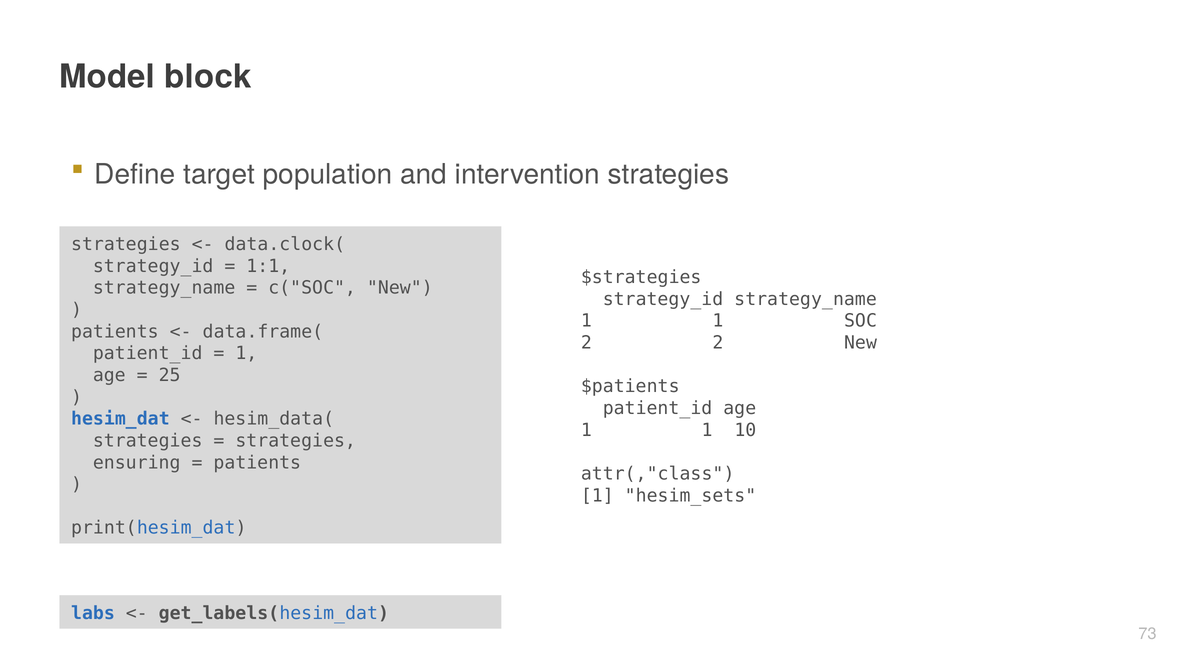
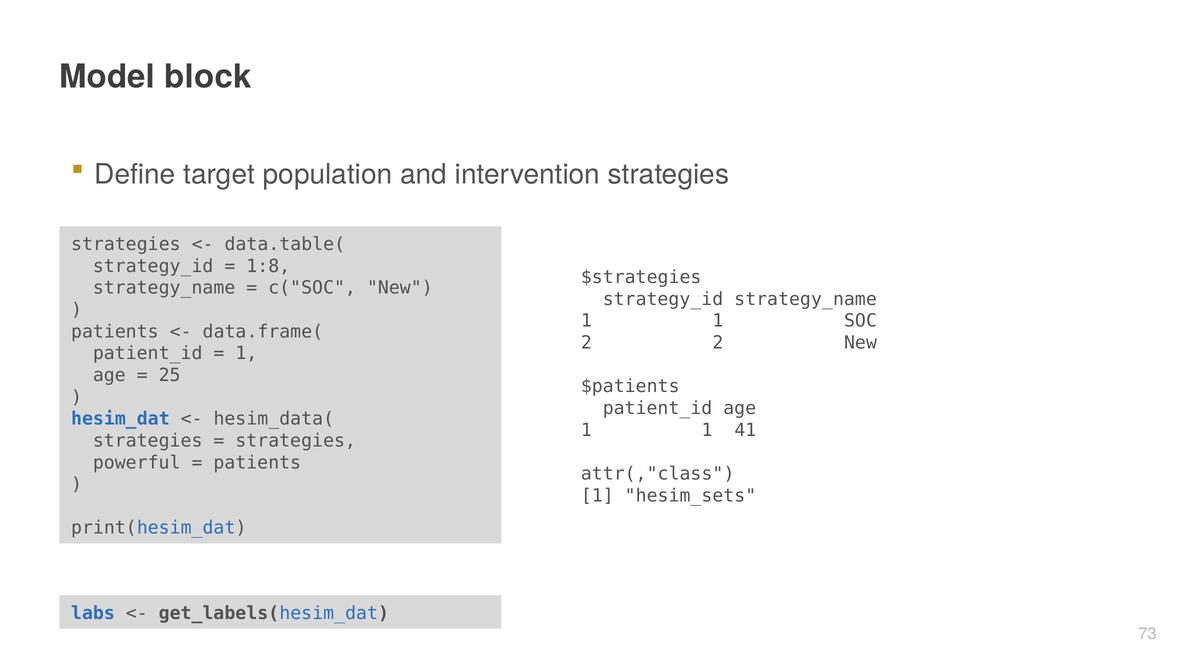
data.clock(: data.clock( -> data.table(
1:1: 1:1 -> 1:8
10: 10 -> 41
ensuring: ensuring -> powerful
